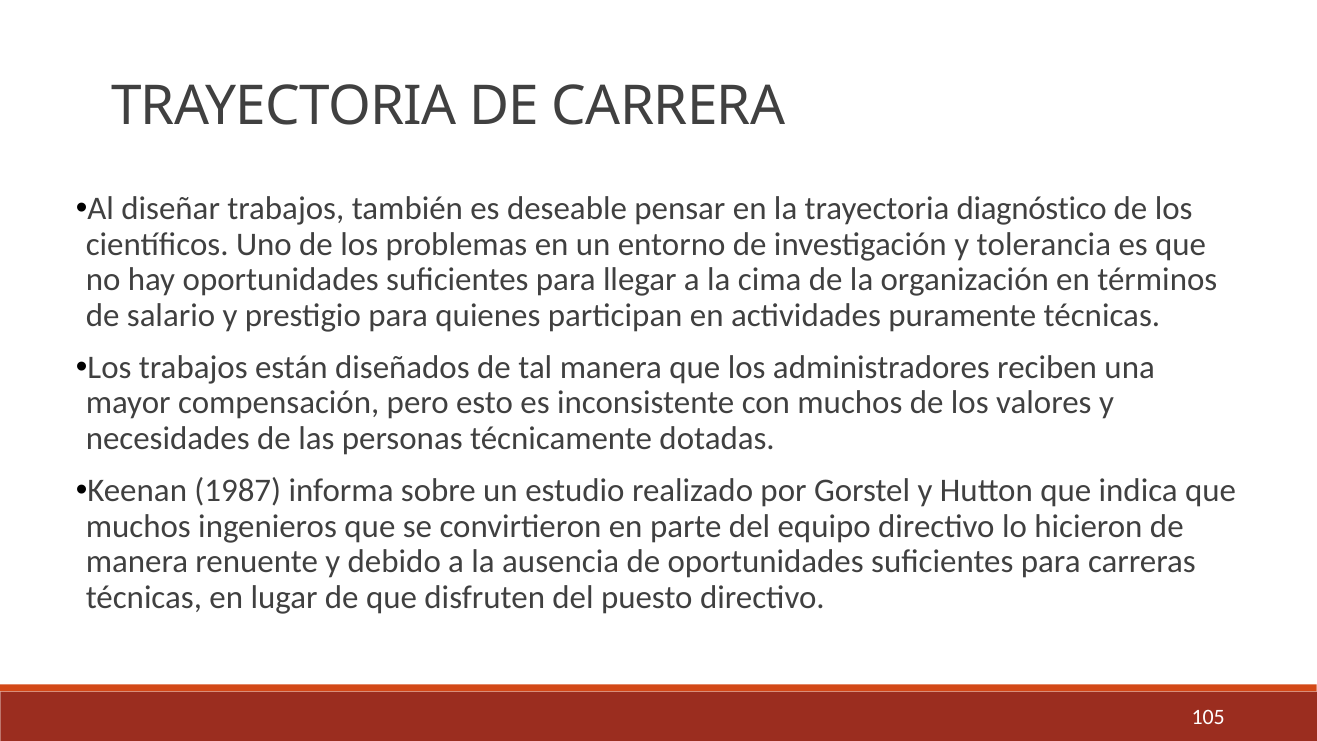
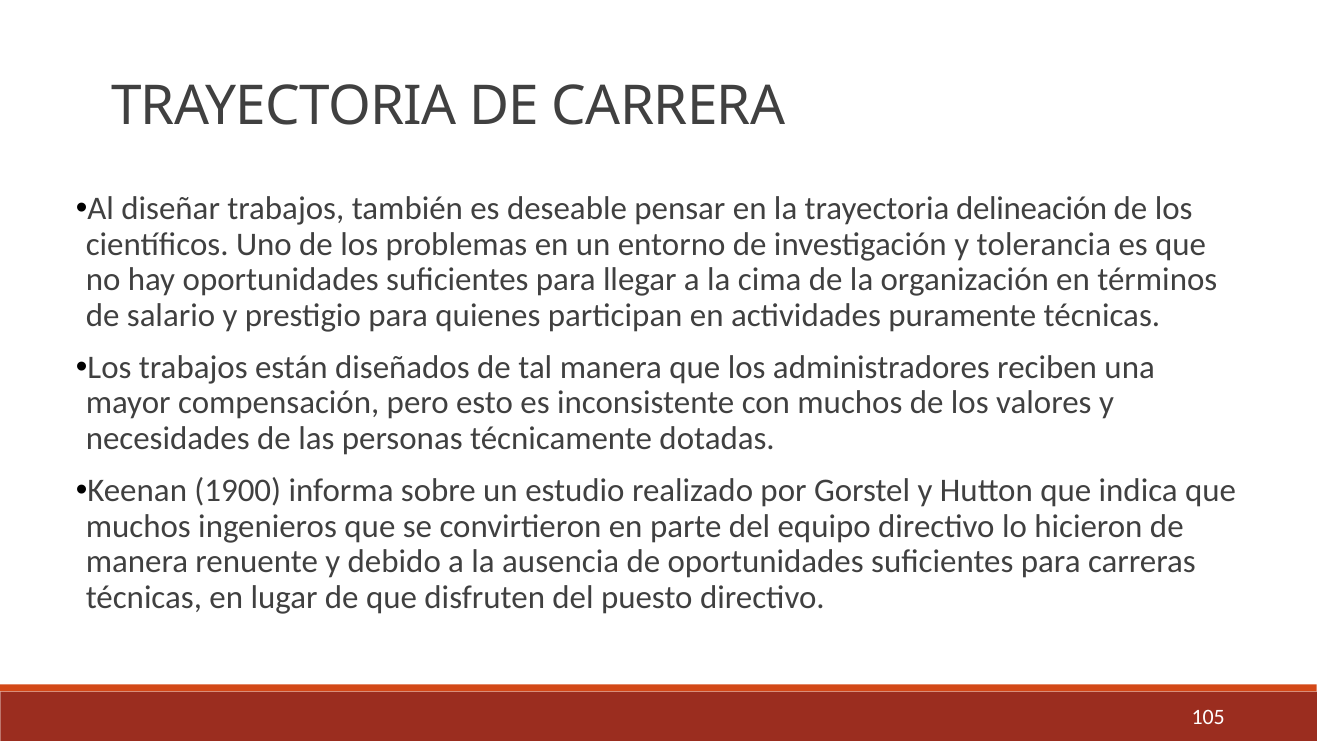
diagnóstico: diagnóstico -> delineación
1987: 1987 -> 1900
